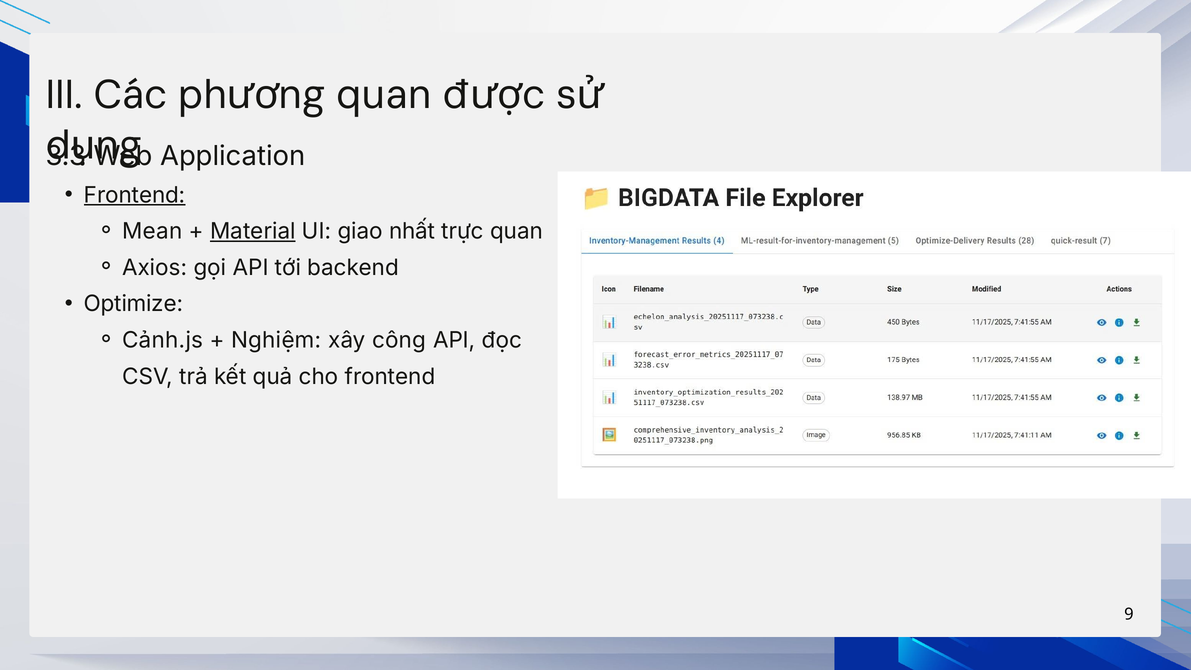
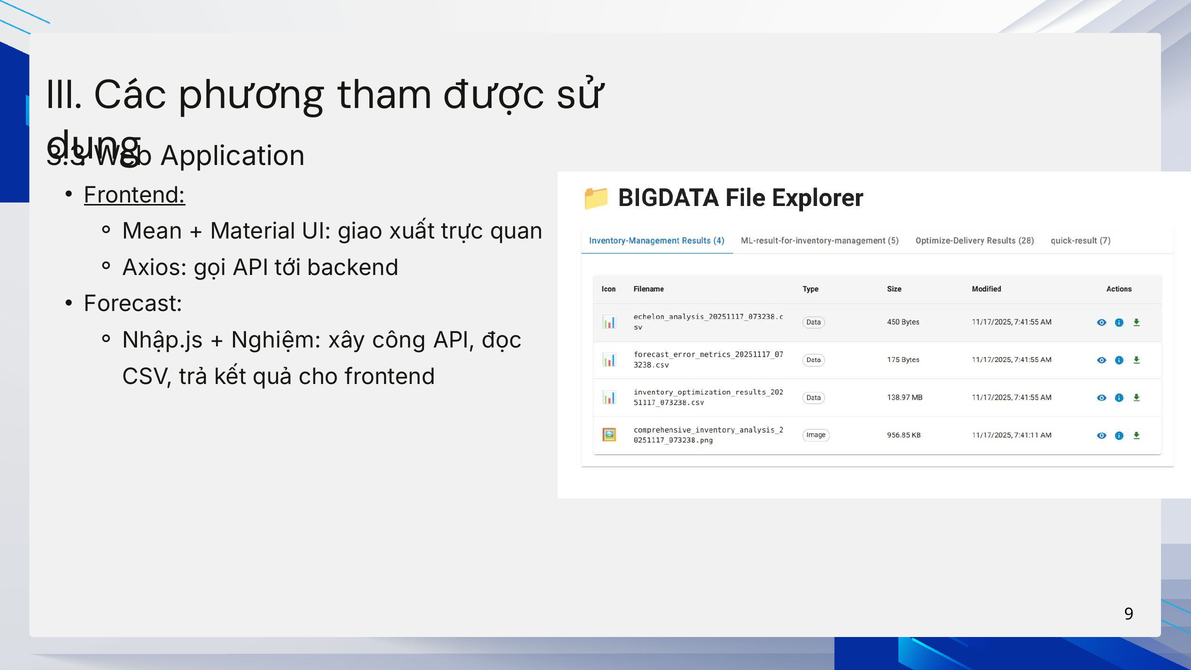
quan at (384, 95): quan -> tham
Material underline: present -> none
nhất: nhất -> xuất
Optimize: Optimize -> Forecast
Cảnh.js: Cảnh.js -> Nhập.js
